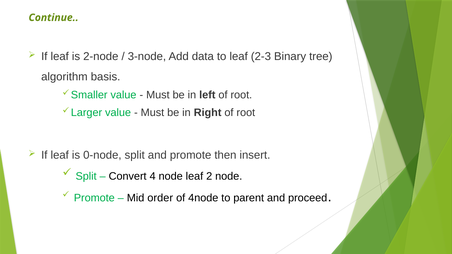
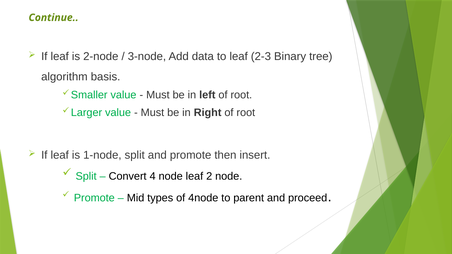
0-node: 0-node -> 1-node
order: order -> types
